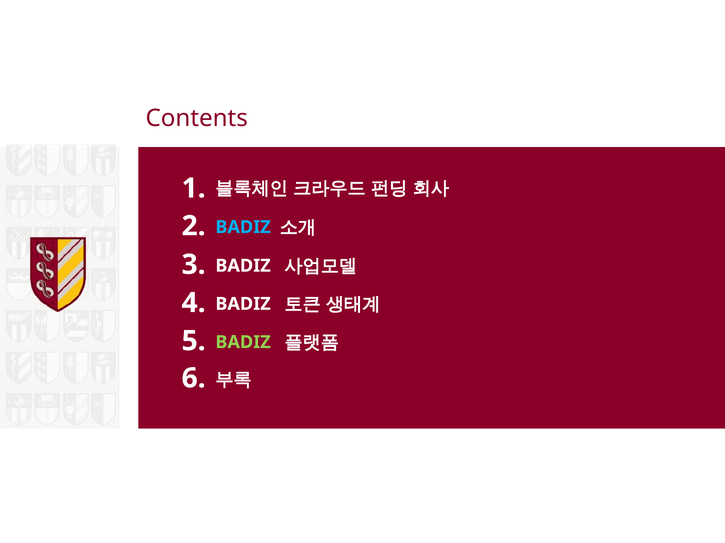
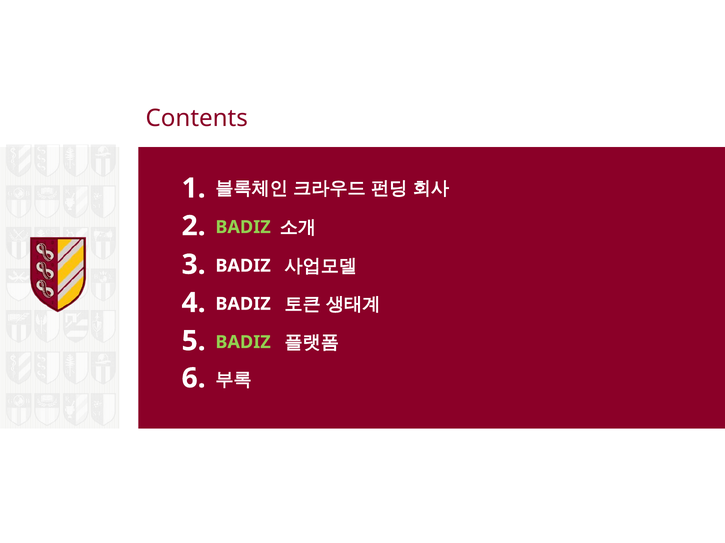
BADIZ at (243, 227) colour: light blue -> light green
